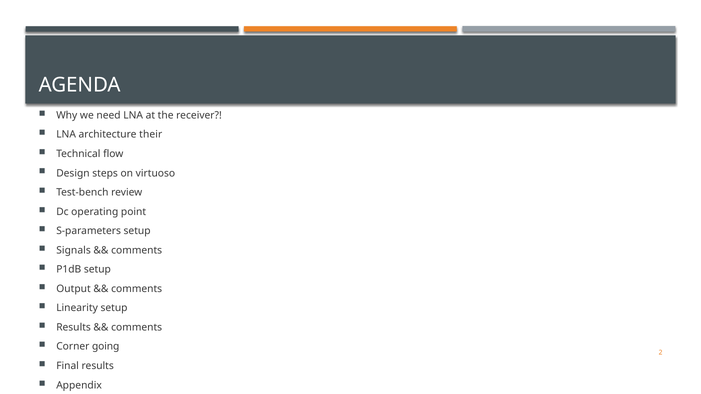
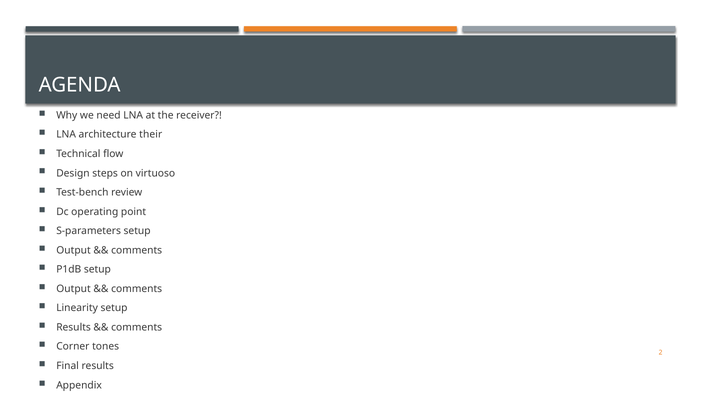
Signals at (74, 250): Signals -> Output
going: going -> tones
